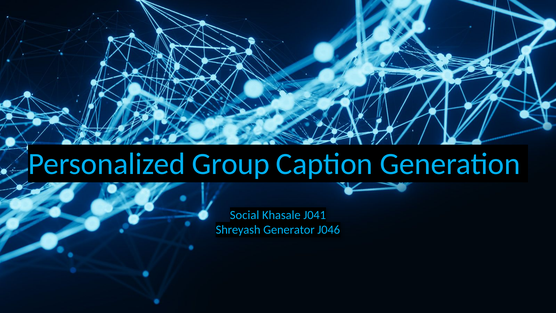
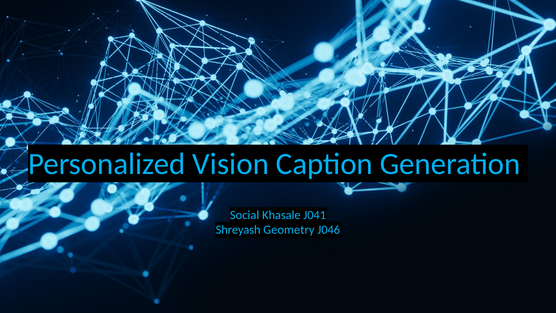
Group: Group -> Vision
Generator: Generator -> Geometry
